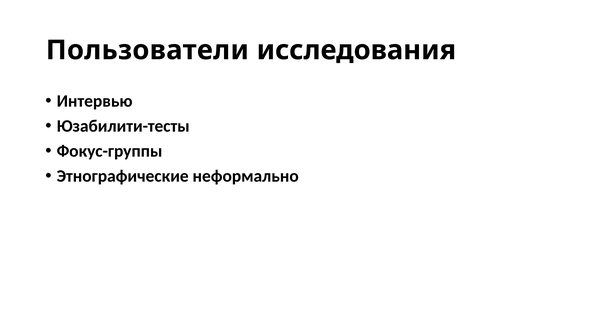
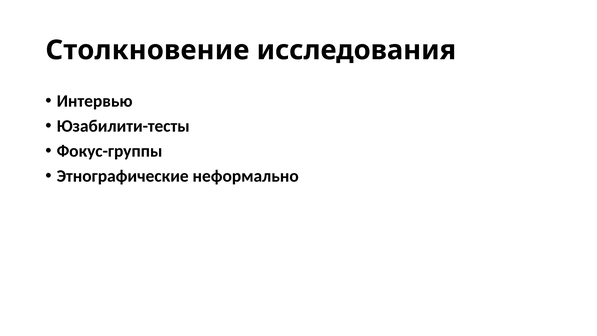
Пользователи: Пользователи -> Столкновение
